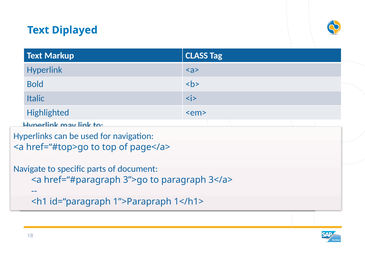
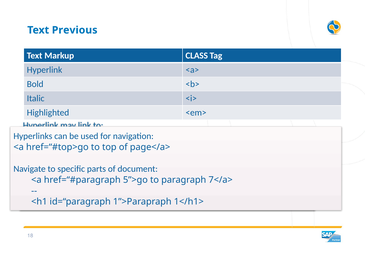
Diplayed: Diplayed -> Previous
3”>go: 3”>go -> 5”>go
3</a>: 3</a> -> 7</a>
